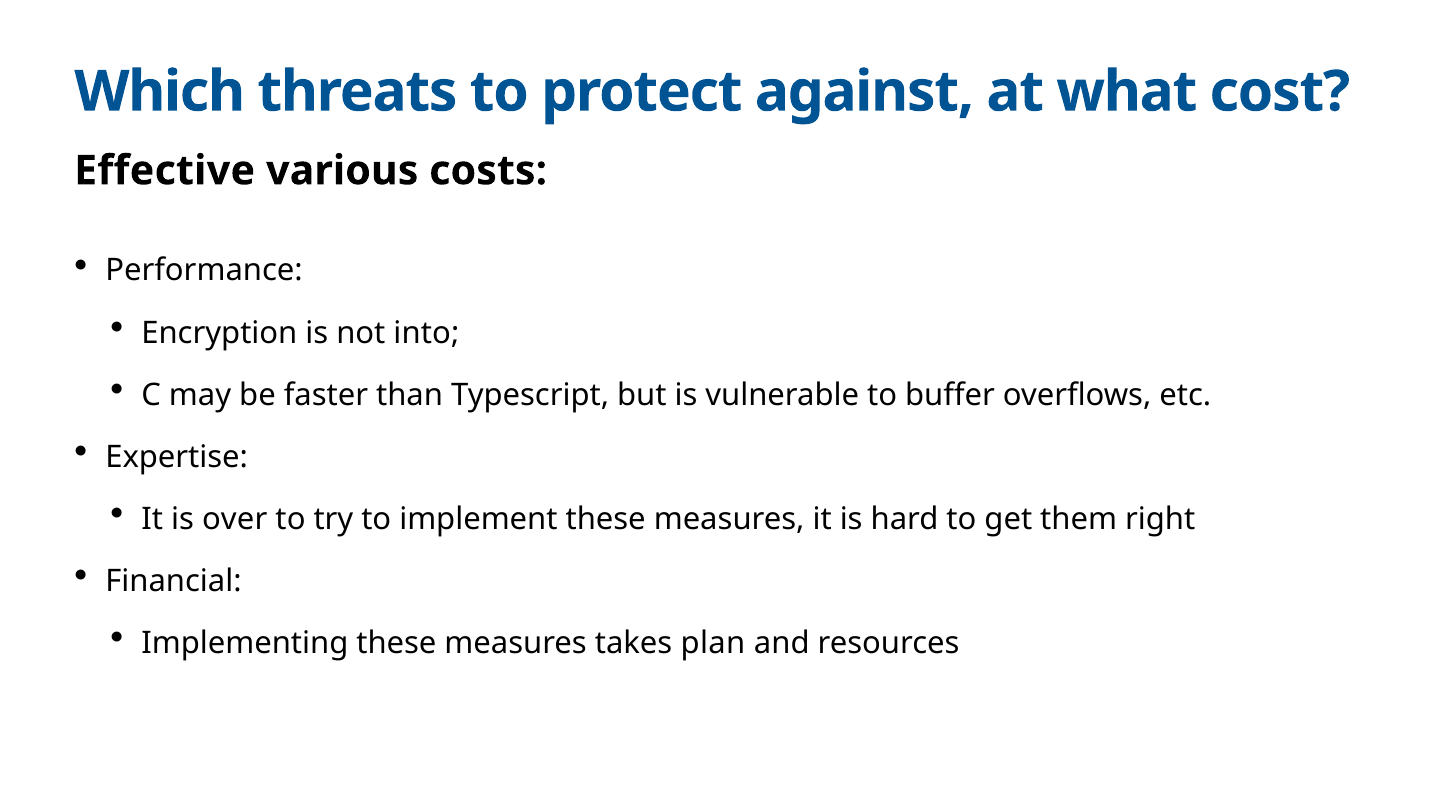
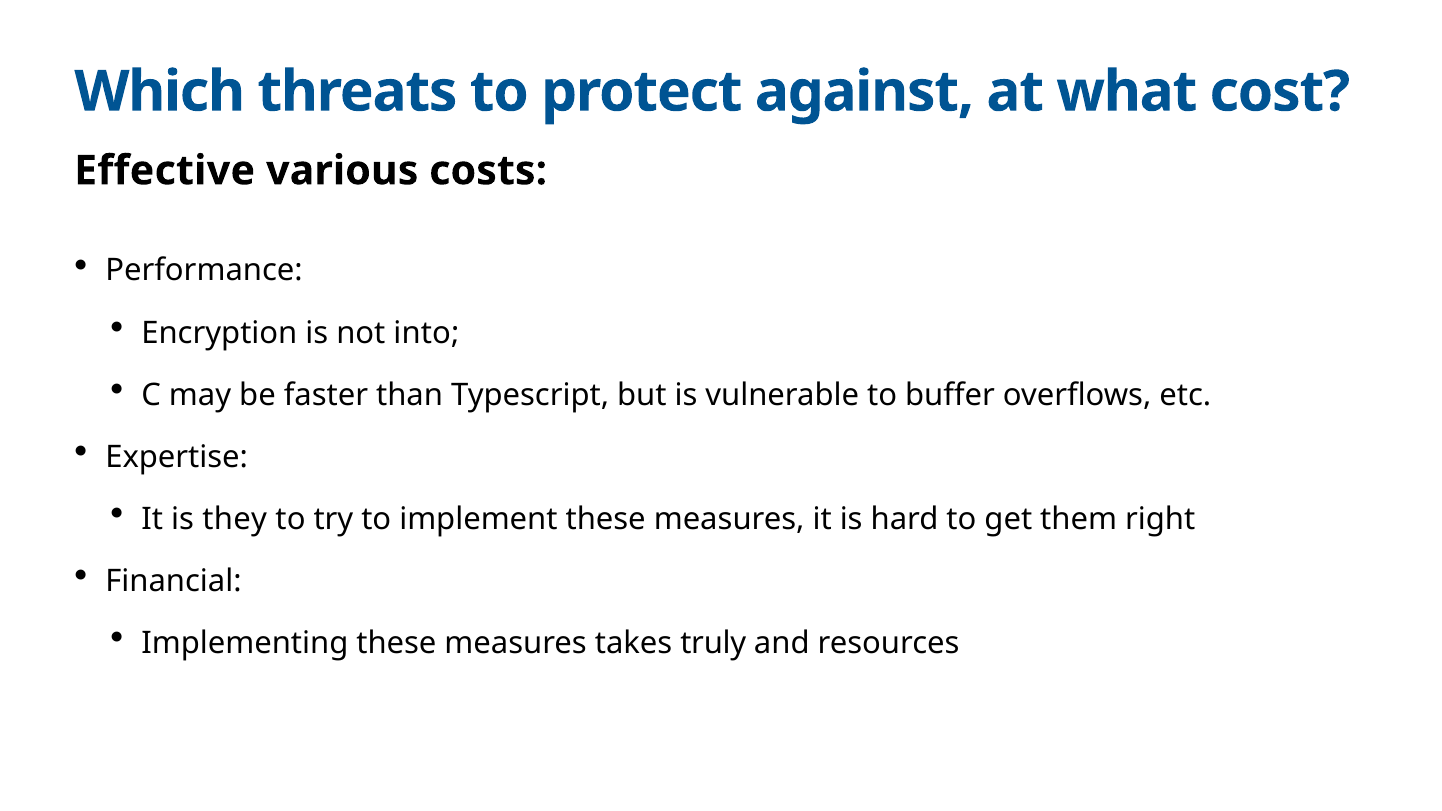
over: over -> they
plan: plan -> truly
